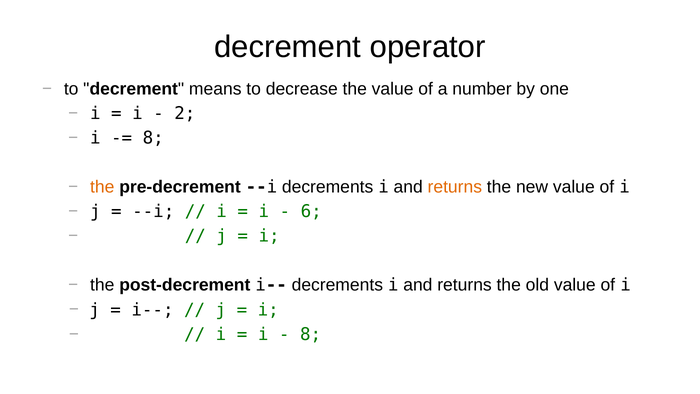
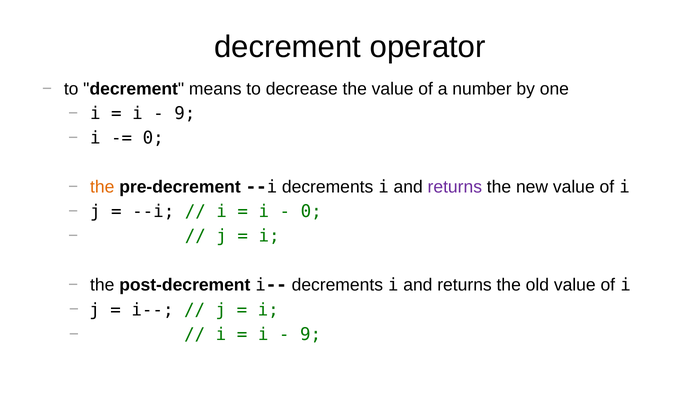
2 at (185, 113): 2 -> 9
8 at (153, 138): 8 -> 0
returns at (455, 187) colour: orange -> purple
6 at (311, 211): 6 -> 0
8 at (311, 334): 8 -> 9
